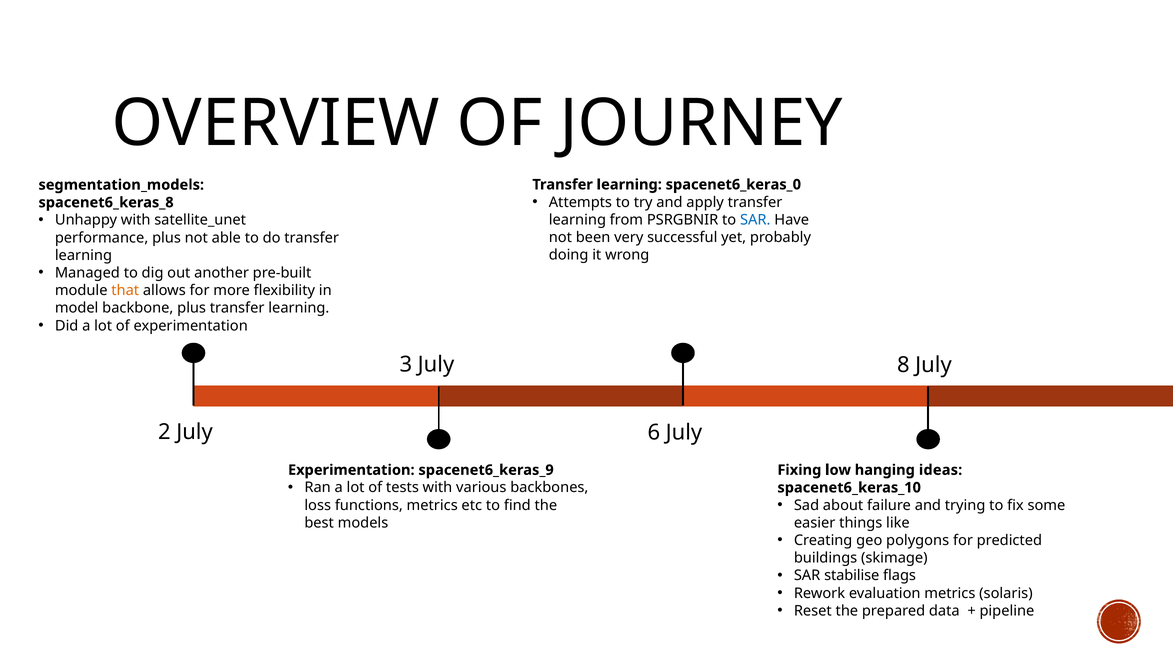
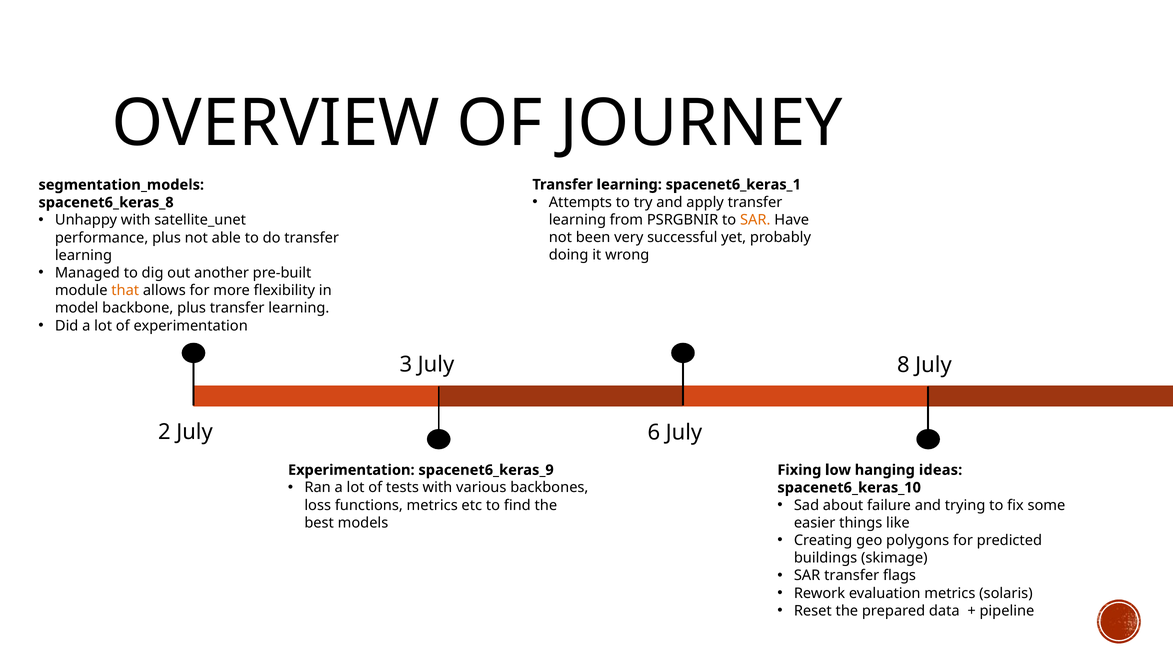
spacenet6_keras_0: spacenet6_keras_0 -> spacenet6_keras_1
SAR at (755, 220) colour: blue -> orange
SAR stabilise: stabilise -> transfer
